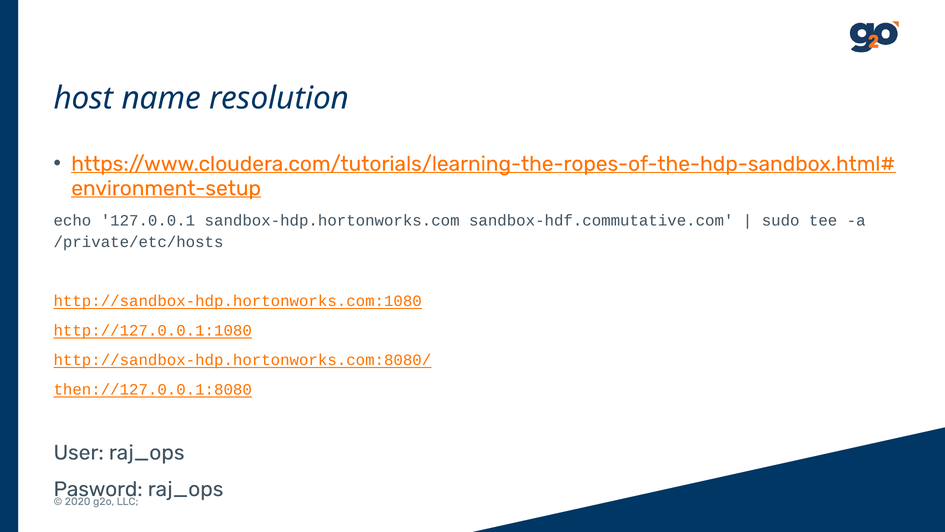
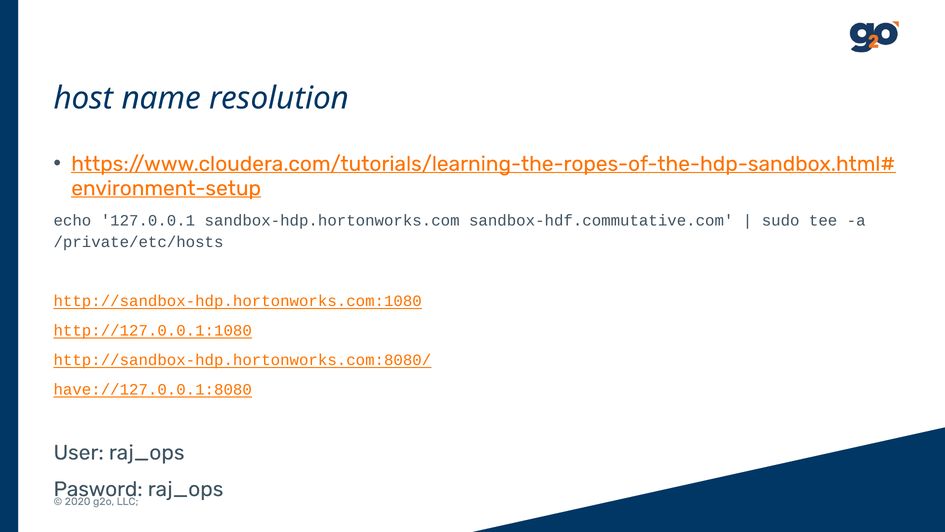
then://127.0.0.1:8080: then://127.0.0.1:8080 -> have://127.0.0.1:8080
